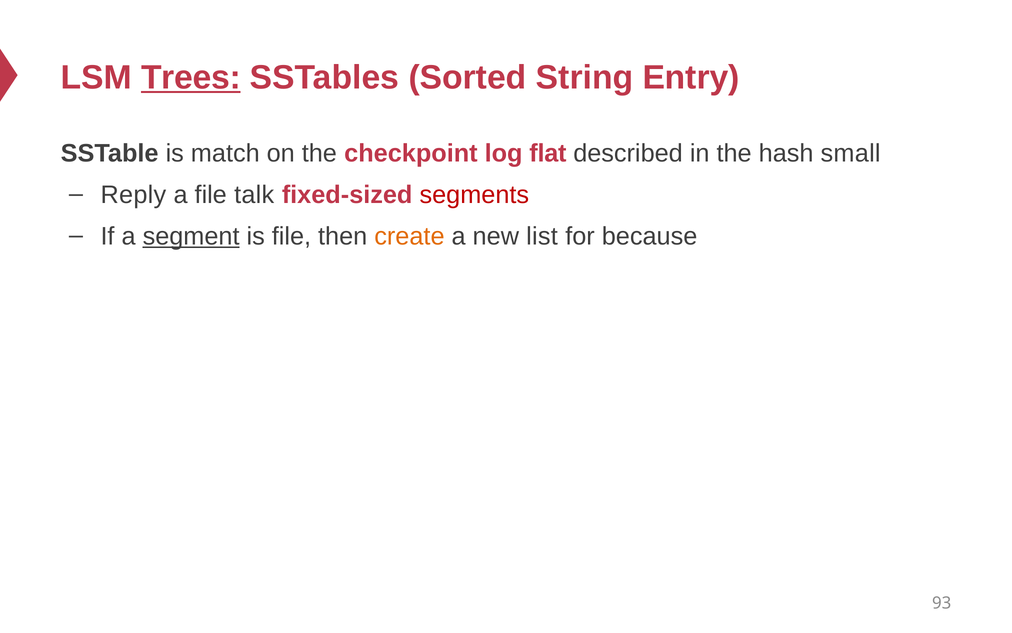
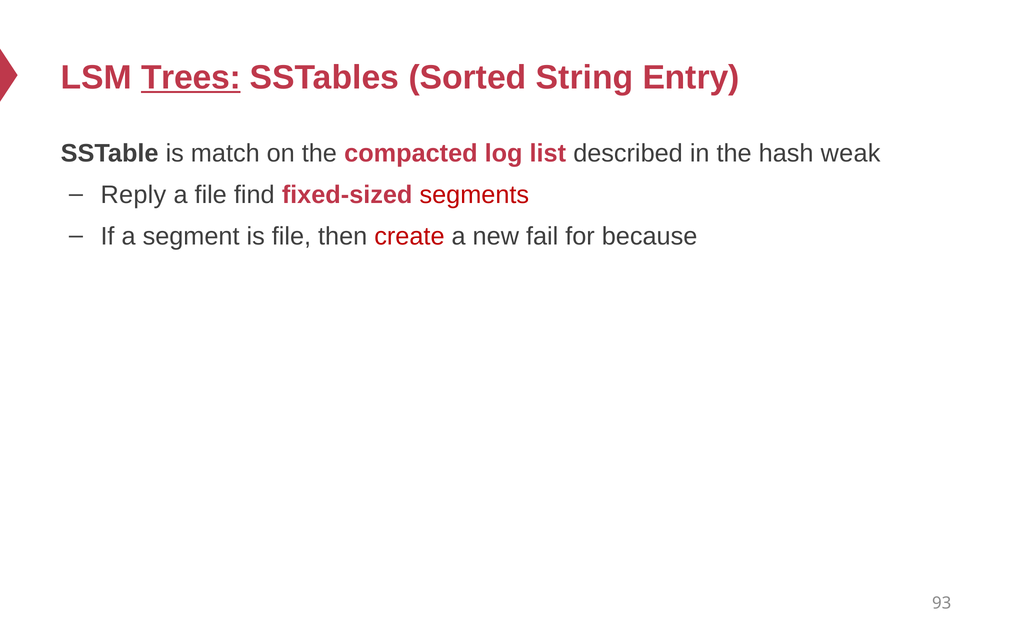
checkpoint: checkpoint -> compacted
flat: flat -> list
small: small -> weak
talk: talk -> find
segment underline: present -> none
create colour: orange -> red
list: list -> fail
